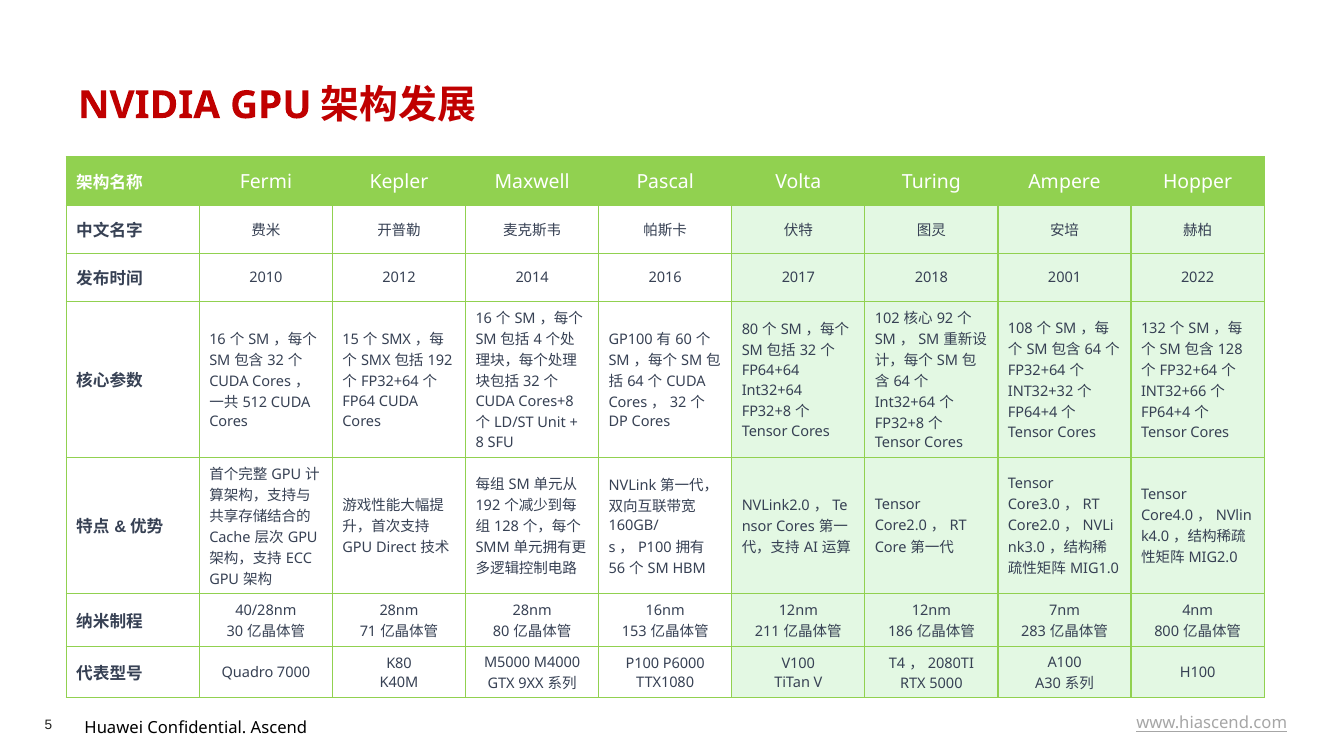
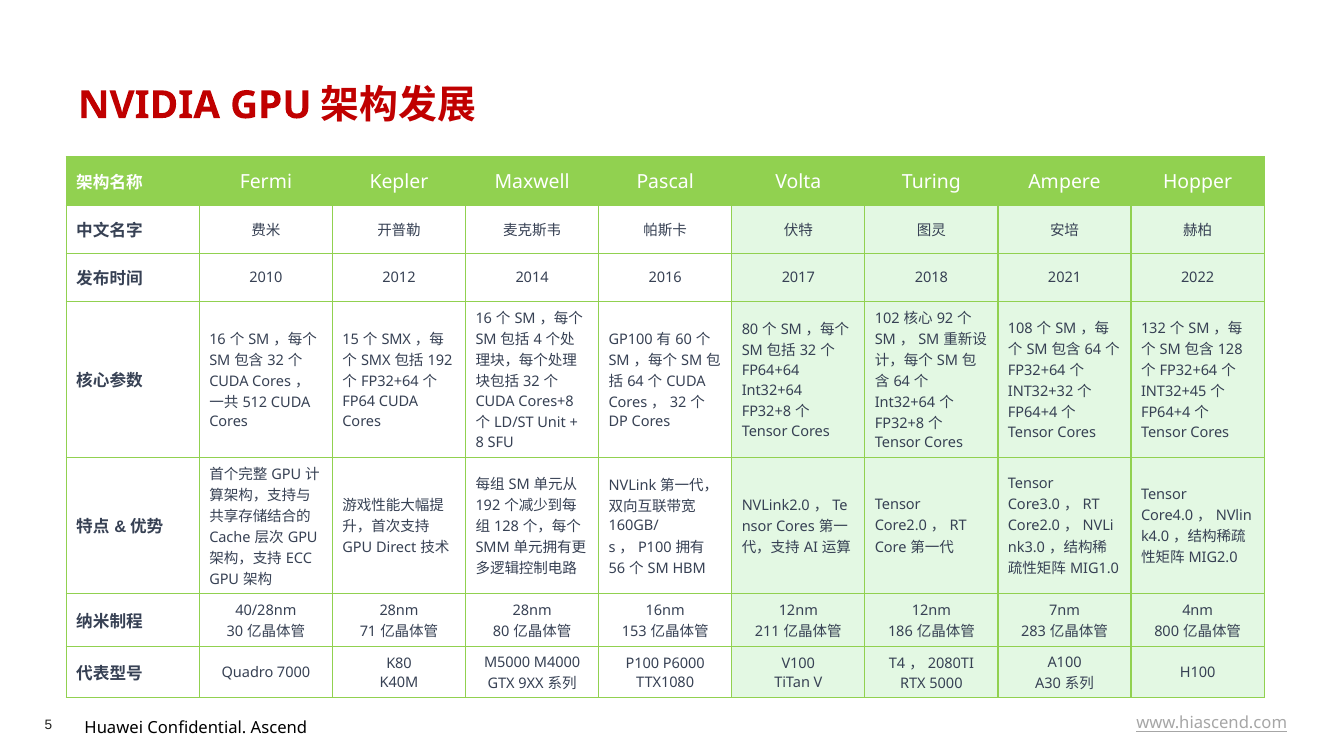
2001: 2001 -> 2021
INT32+66: INT32+66 -> INT32+45
